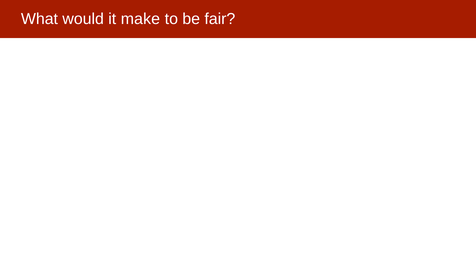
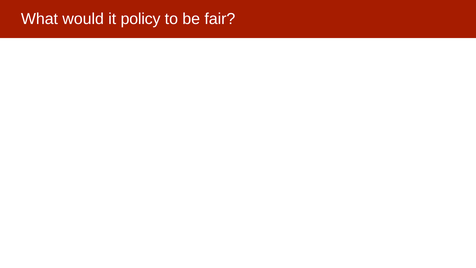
make: make -> policy
